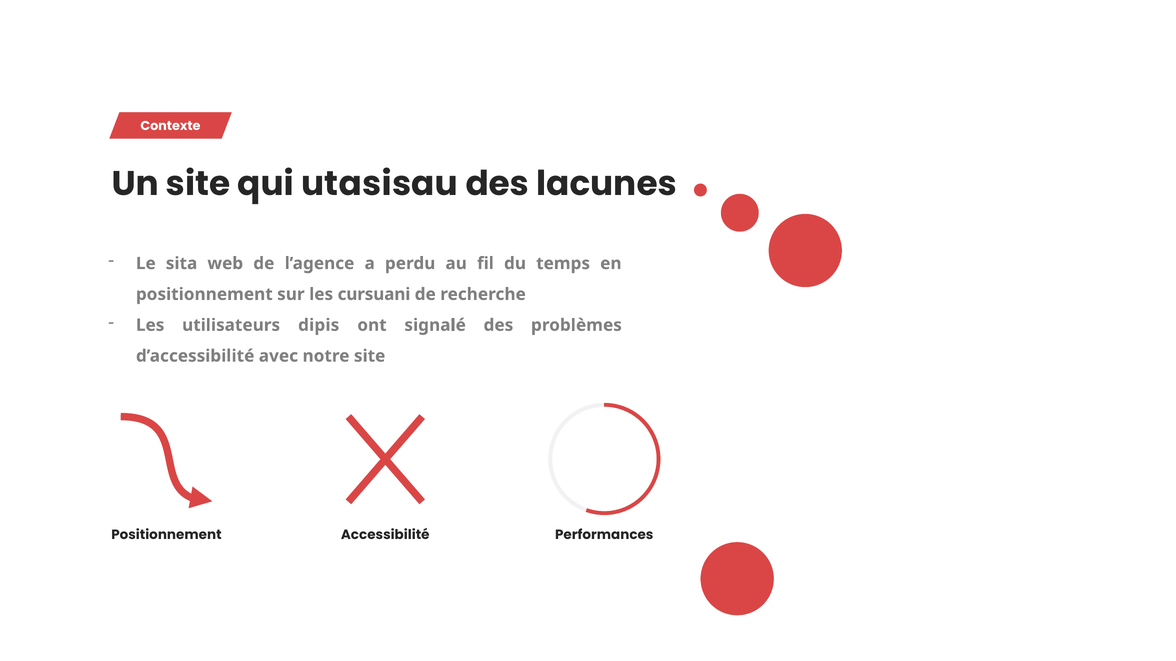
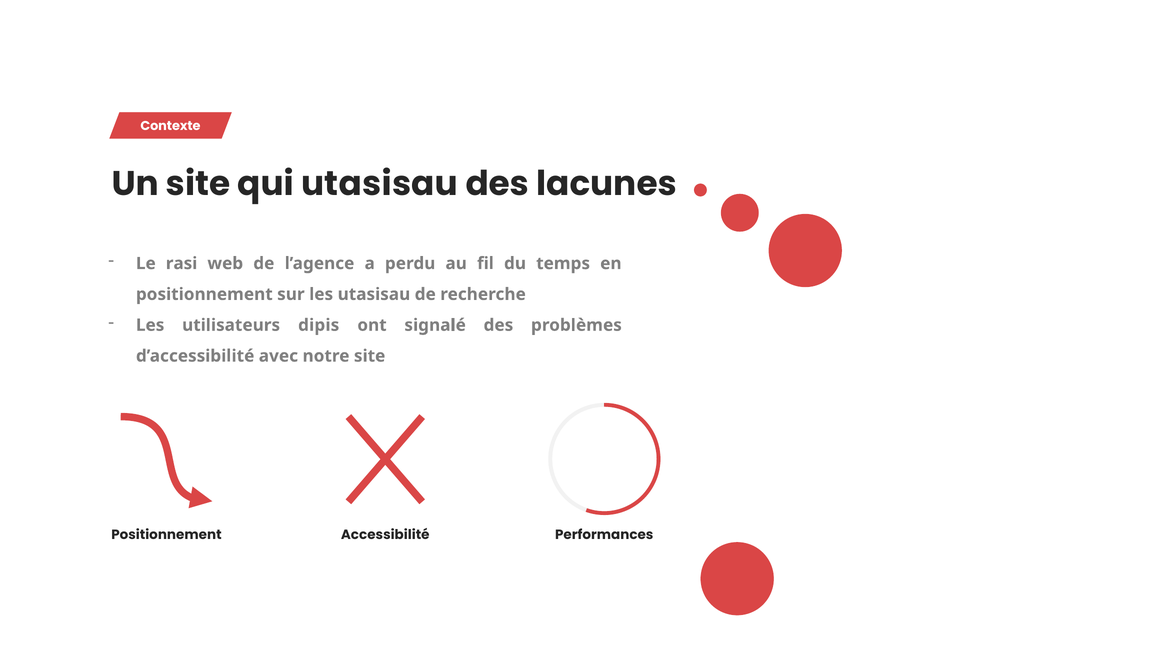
sita: sita -> rasi
les cursuani: cursuani -> utasisau
